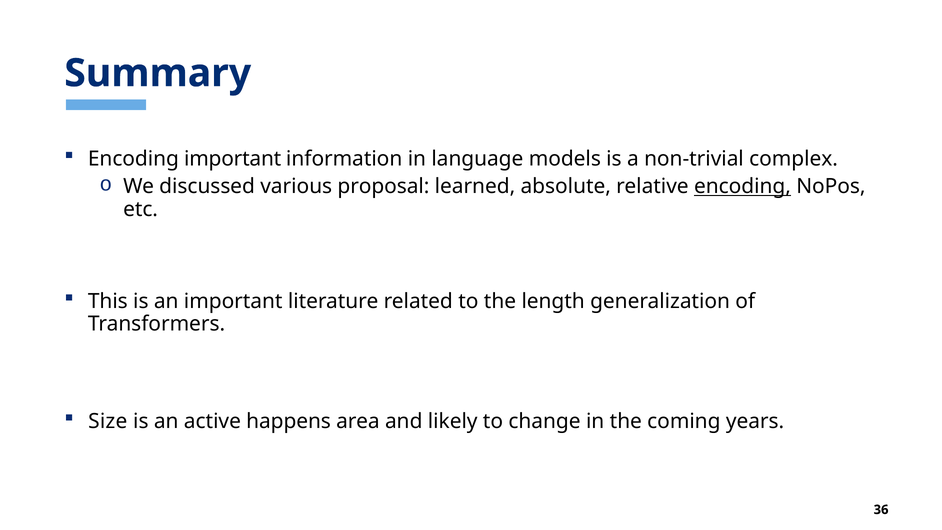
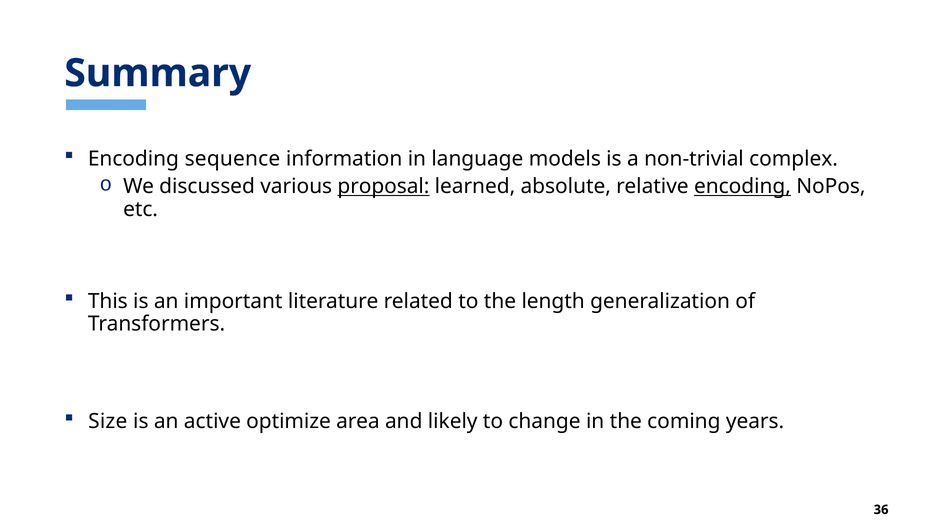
Encoding important: important -> sequence
proposal underline: none -> present
happens: happens -> optimize
